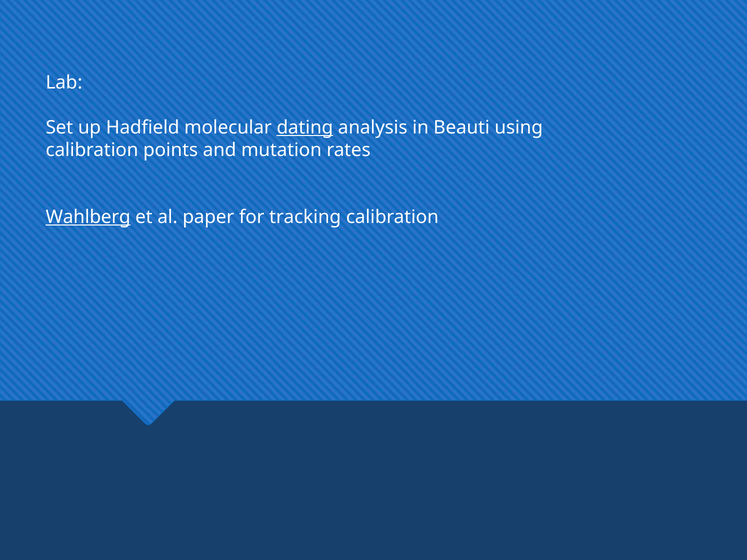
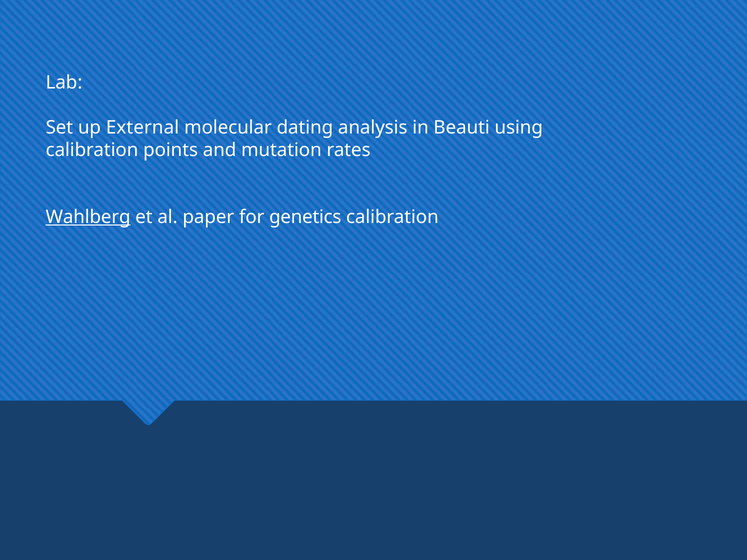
Hadfield: Hadfield -> External
dating underline: present -> none
tracking: tracking -> genetics
